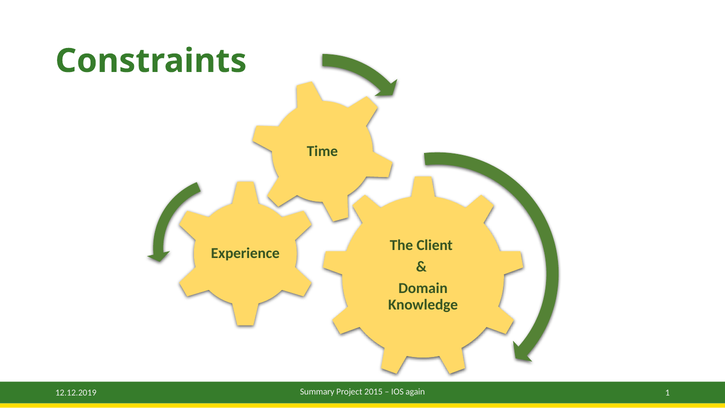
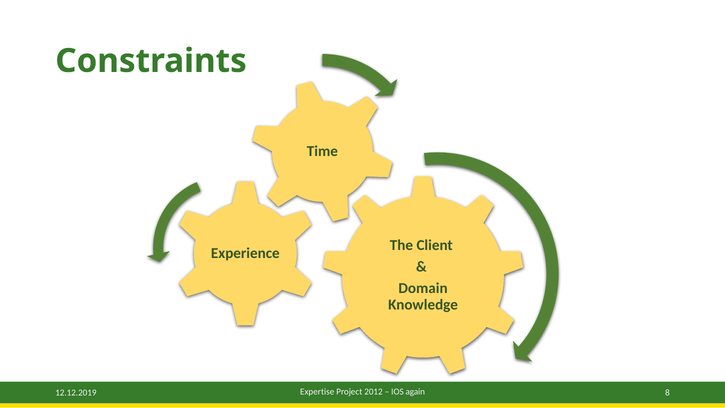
Summary: Summary -> Expertise
2015: 2015 -> 2012
1: 1 -> 8
